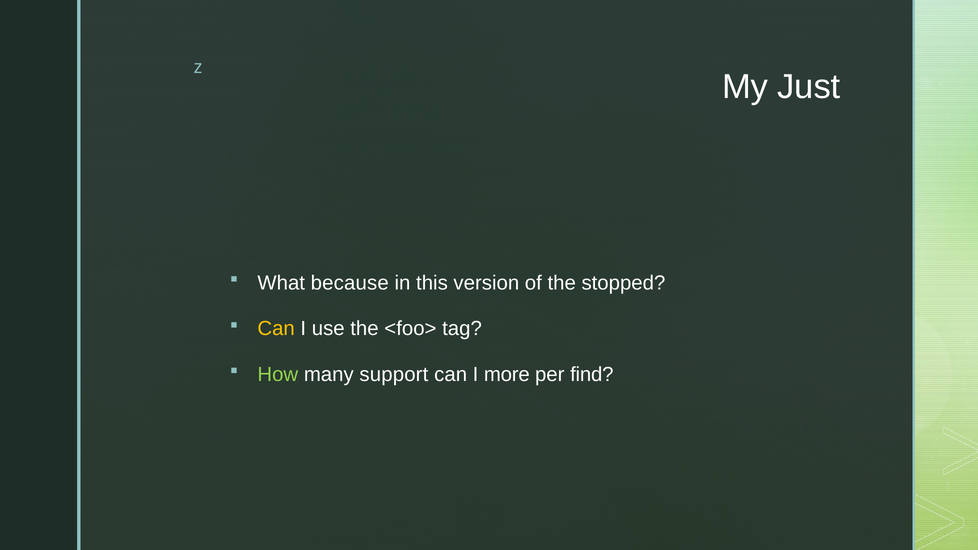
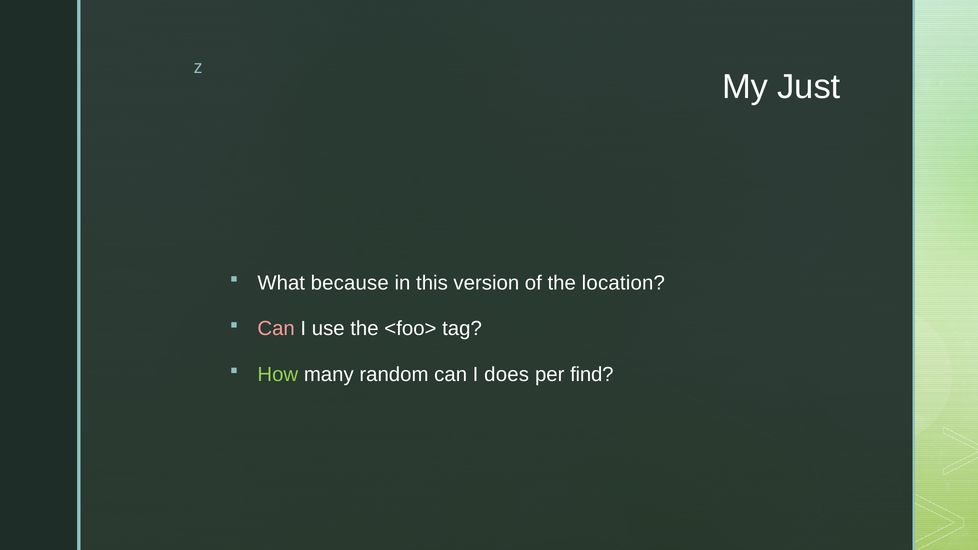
stopped: stopped -> location
Can at (276, 329) colour: yellow -> pink
support: support -> random
more: more -> does
